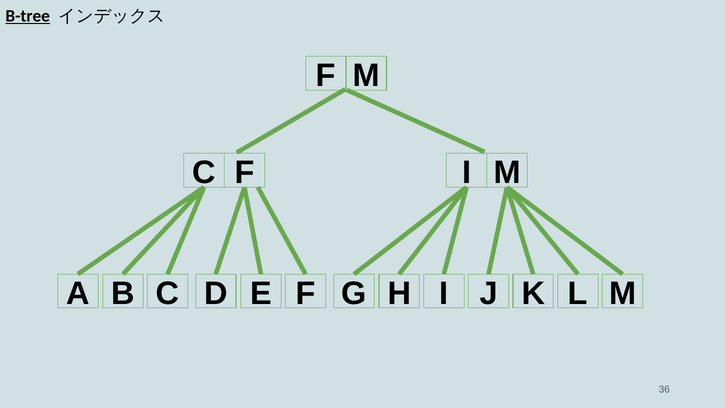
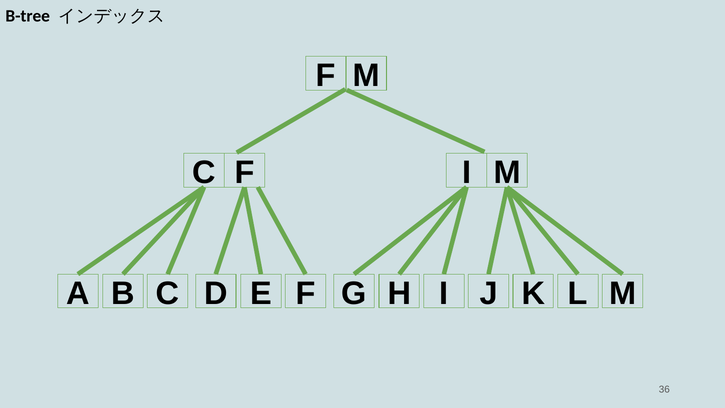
B-tree underline: present -> none
